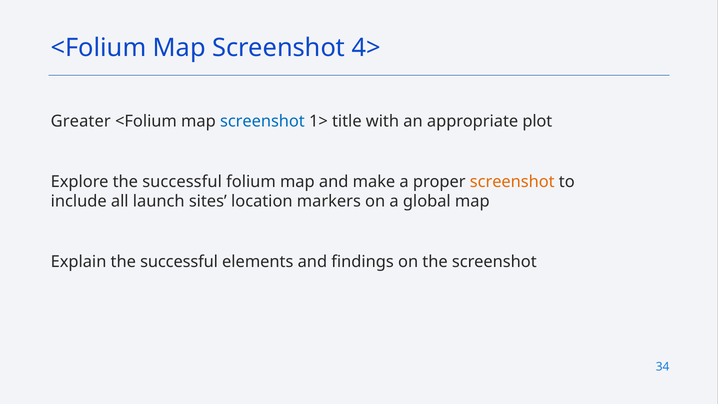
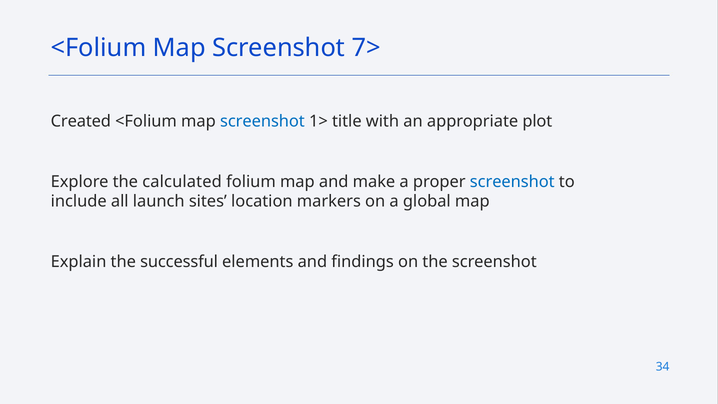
4>: 4> -> 7>
Greater: Greater -> Created
Explore the successful: successful -> calculated
screenshot at (512, 182) colour: orange -> blue
